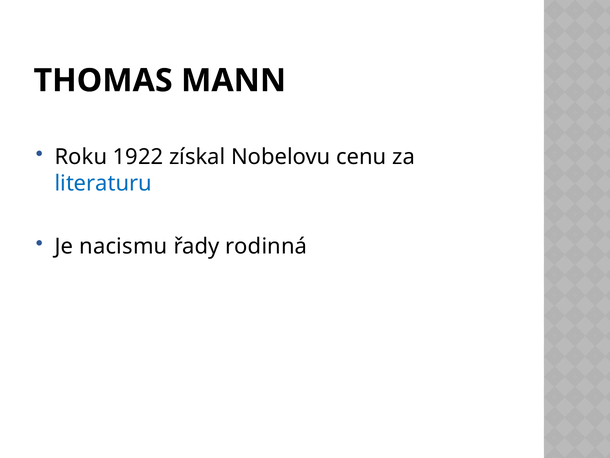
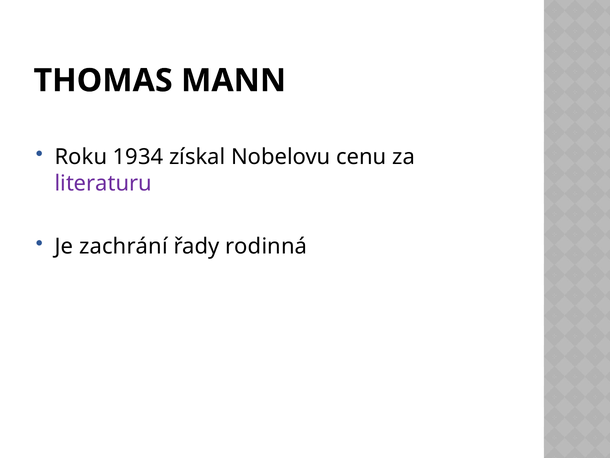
1922: 1922 -> 1934
literaturu colour: blue -> purple
nacismu: nacismu -> zachrání
